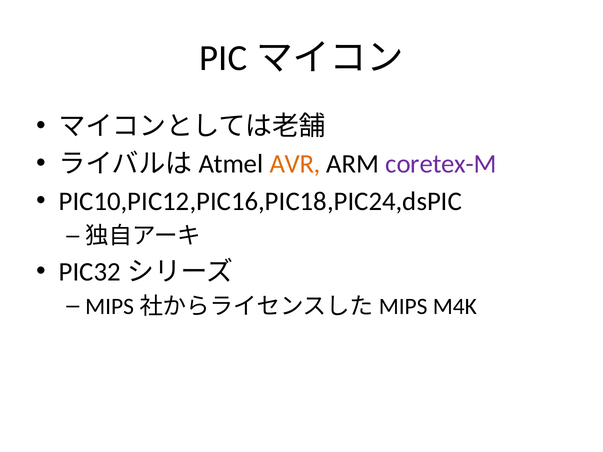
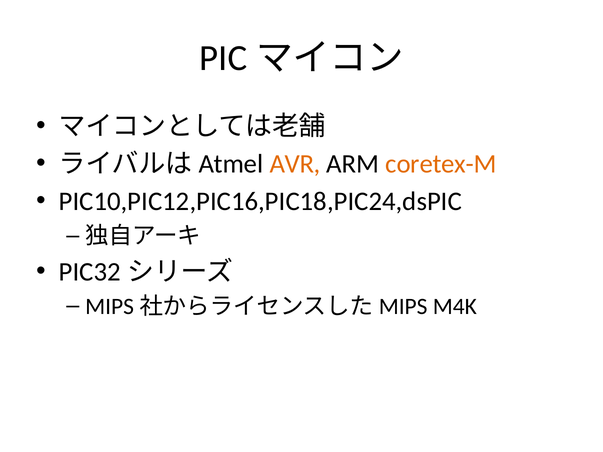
coretex-M colour: purple -> orange
